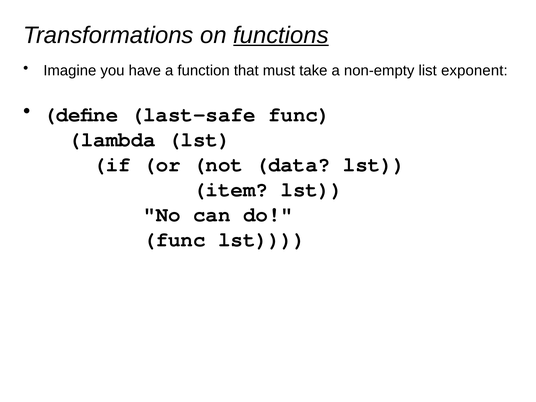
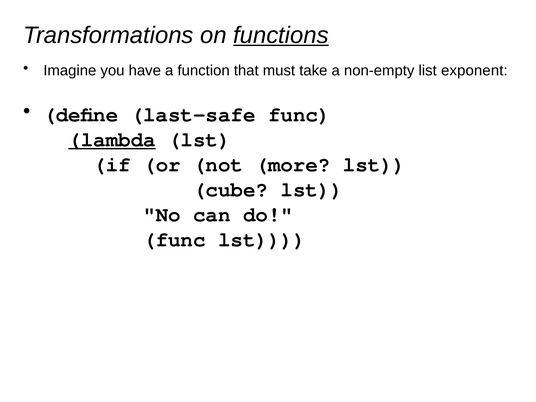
lambda underline: none -> present
data: data -> more
item: item -> cube
